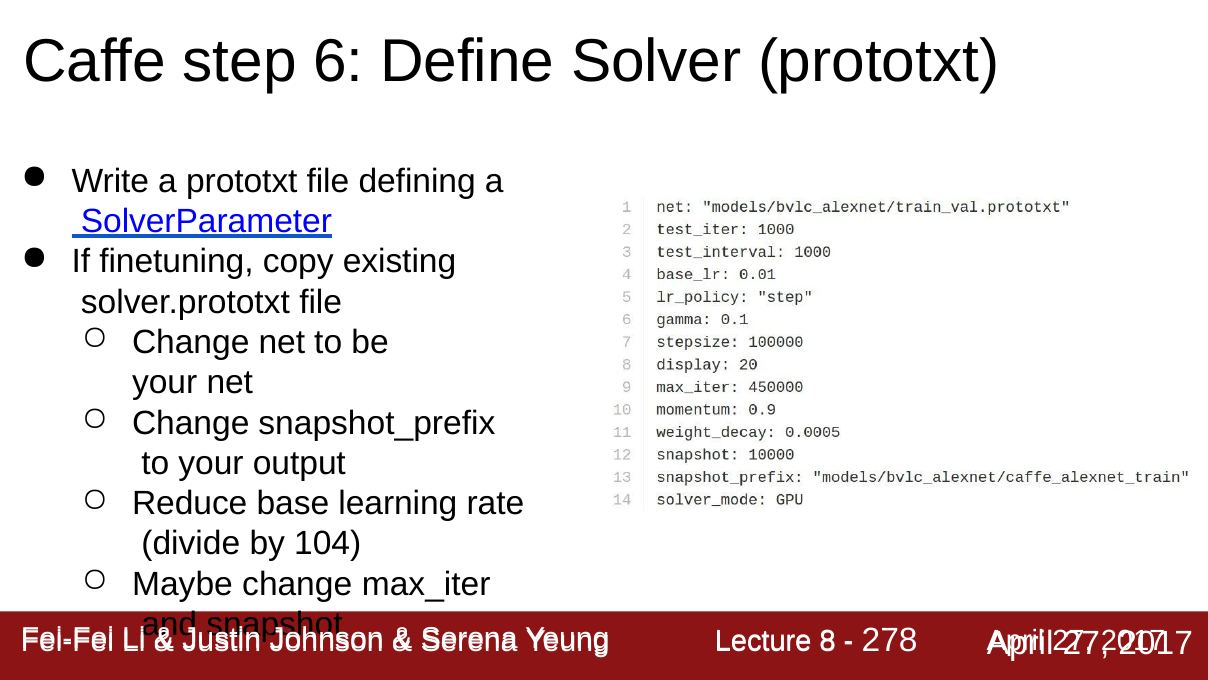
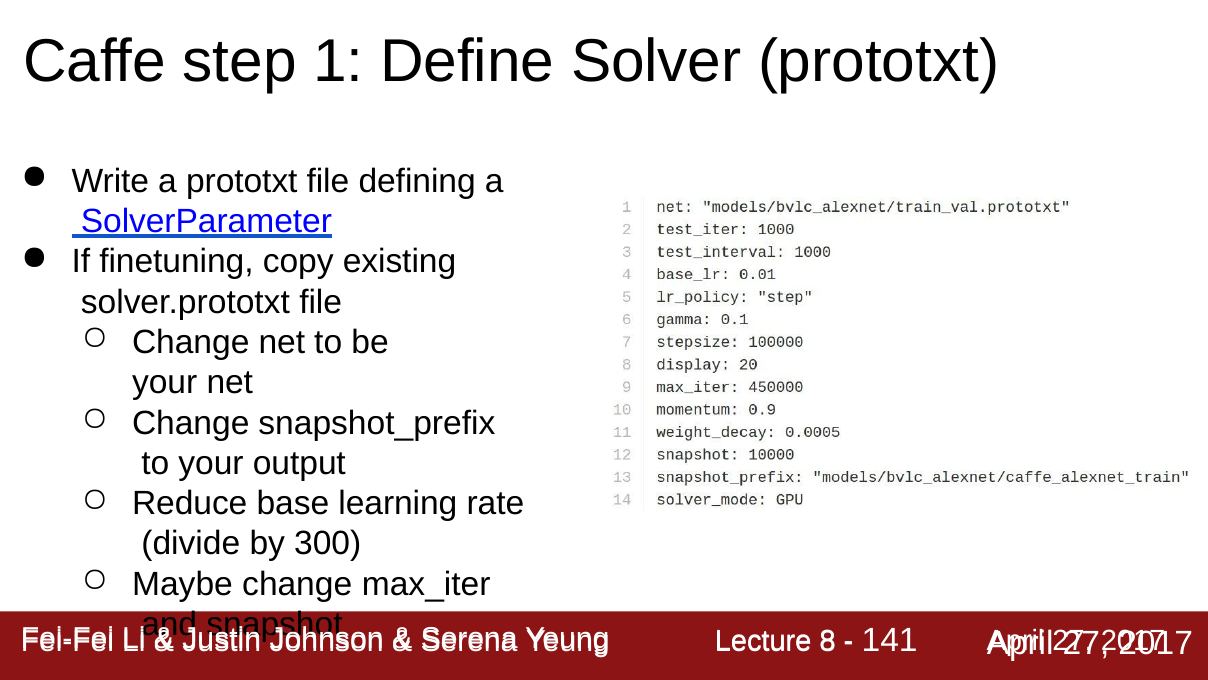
6: 6 -> 1
104: 104 -> 300
278: 278 -> 141
